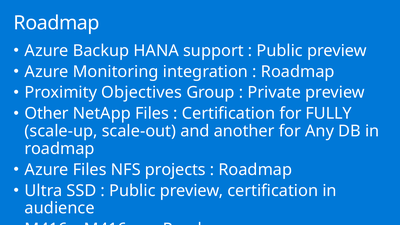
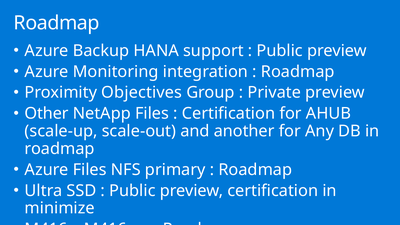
FULLY: FULLY -> AHUB
projects: projects -> primary
audience: audience -> minimize
